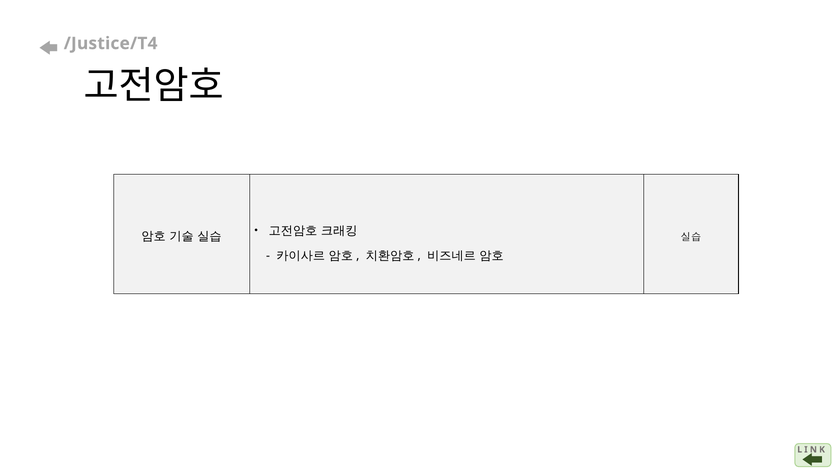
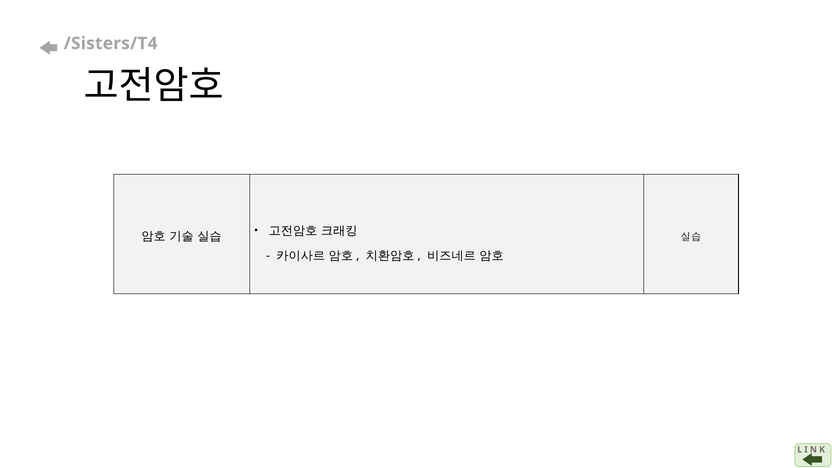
/Justice/T4: /Justice/T4 -> /Sisters/T4
